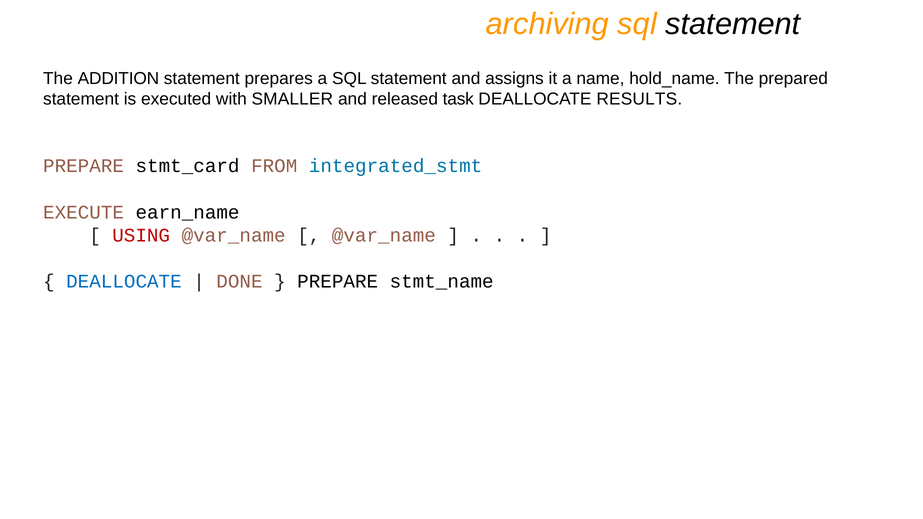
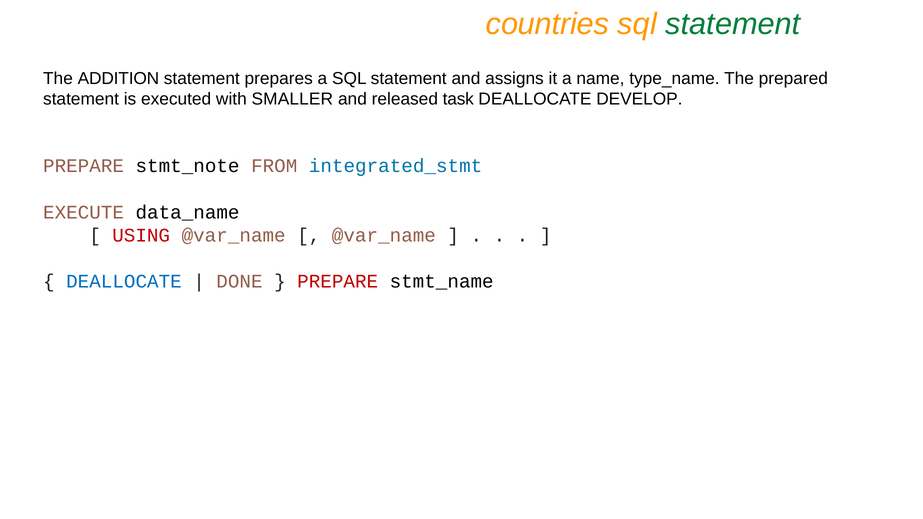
archiving: archiving -> countries
statement at (733, 24) colour: black -> green
hold_name: hold_name -> type_name
RESULTS: RESULTS -> DEVELOP
stmt_card: stmt_card -> stmt_note
earn_name: earn_name -> data_name
PREPARE at (338, 282) colour: black -> red
